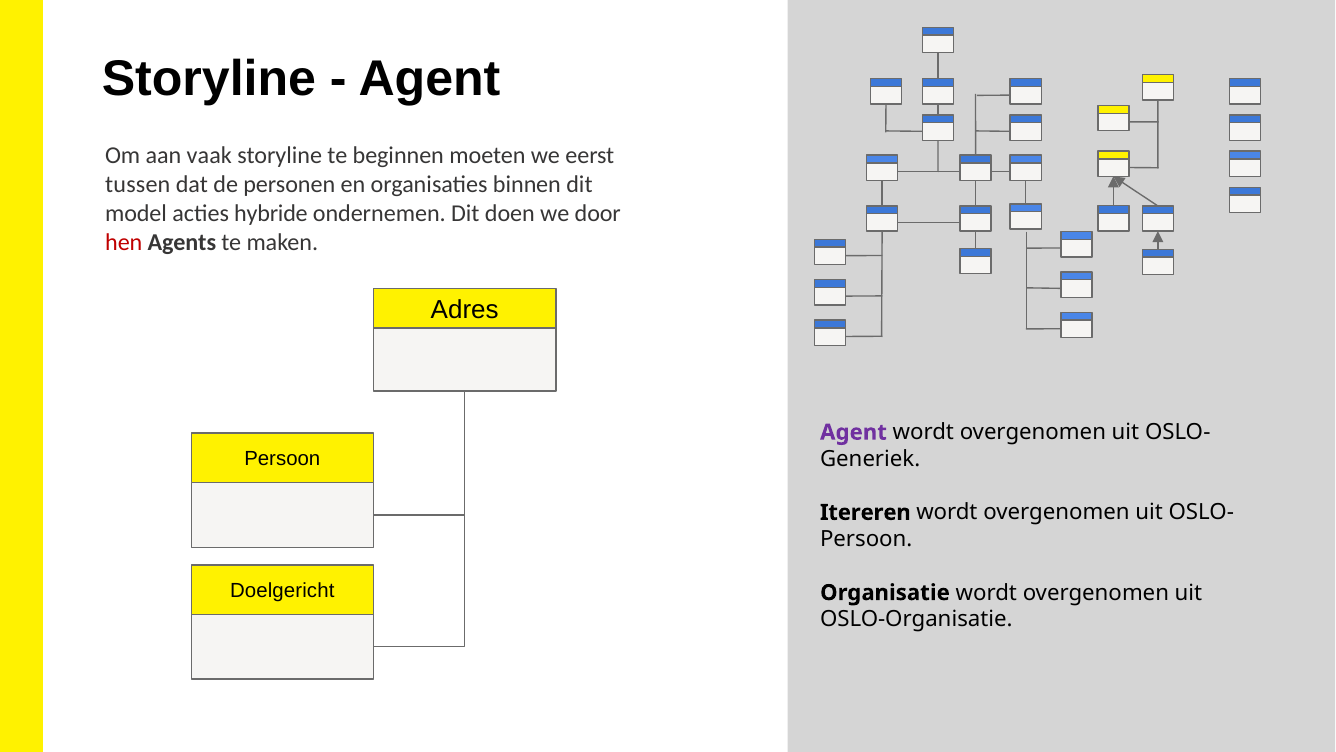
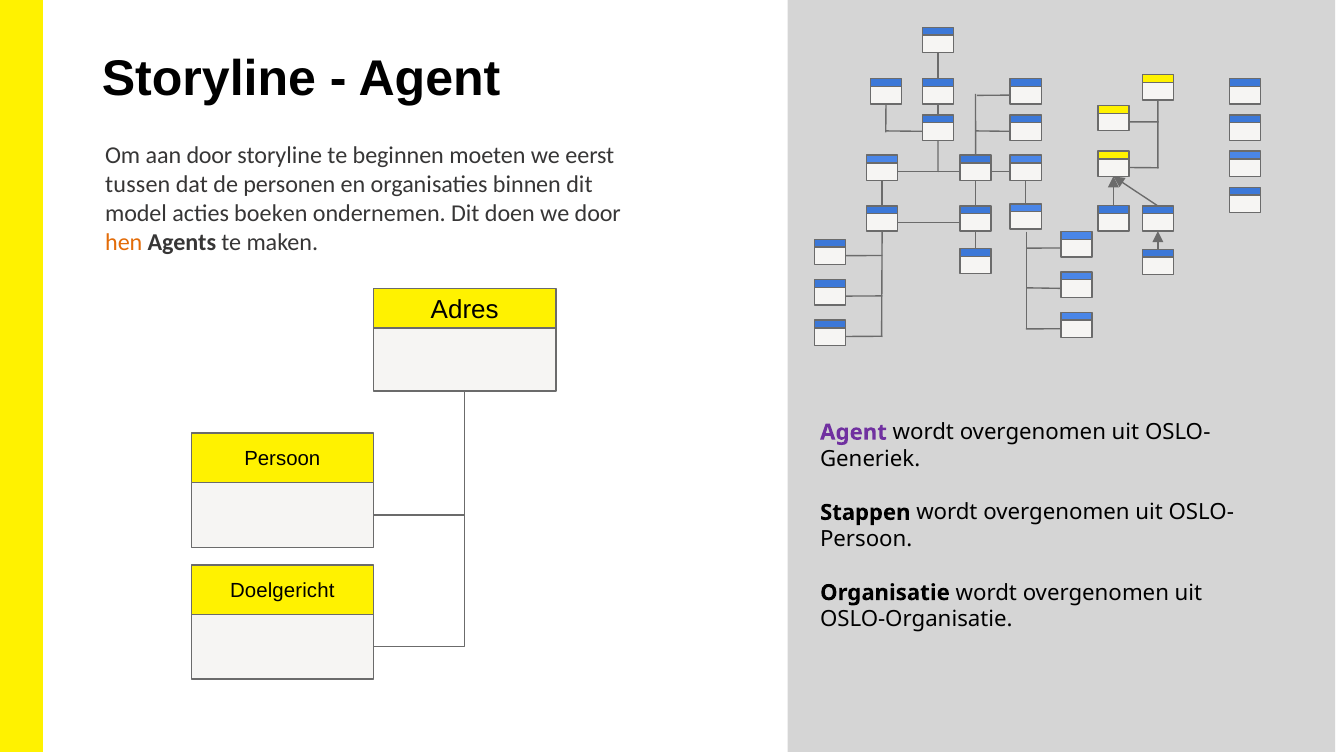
aan vaak: vaak -> door
hybride: hybride -> boeken
hen colour: red -> orange
Itereren: Itereren -> Stappen
